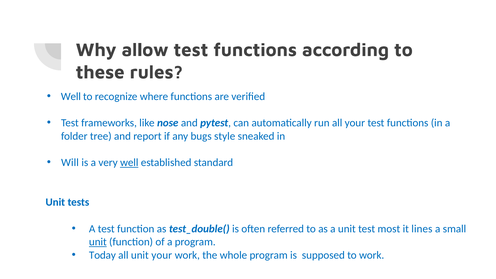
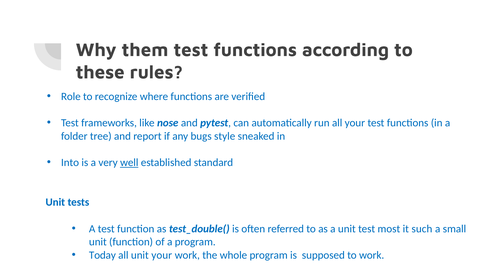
allow: allow -> them
Well at (71, 97): Well -> Role
Will: Will -> Into
lines: lines -> such
unit at (98, 242) underline: present -> none
